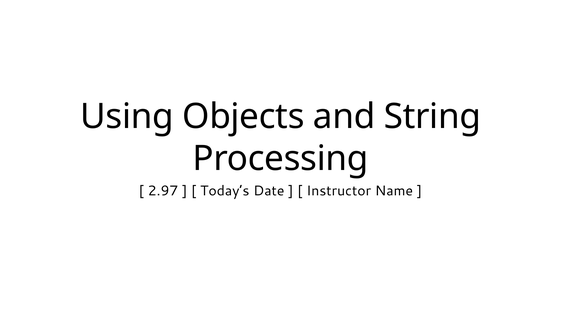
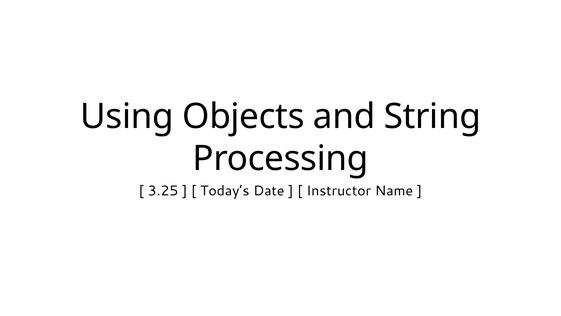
2.97: 2.97 -> 3.25
